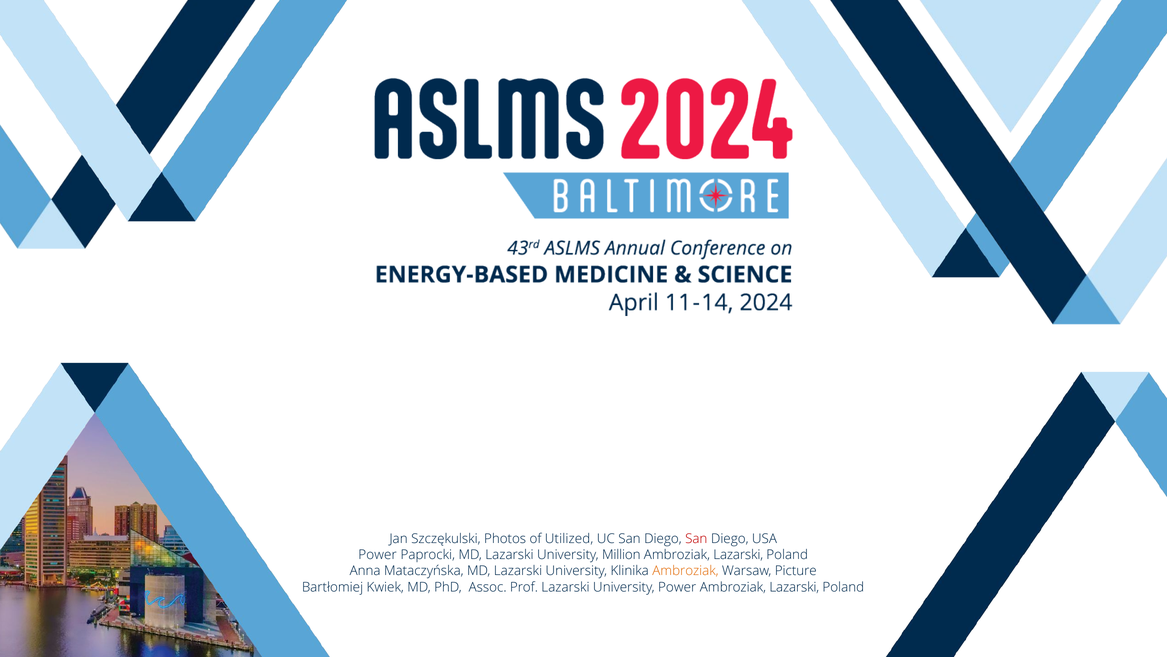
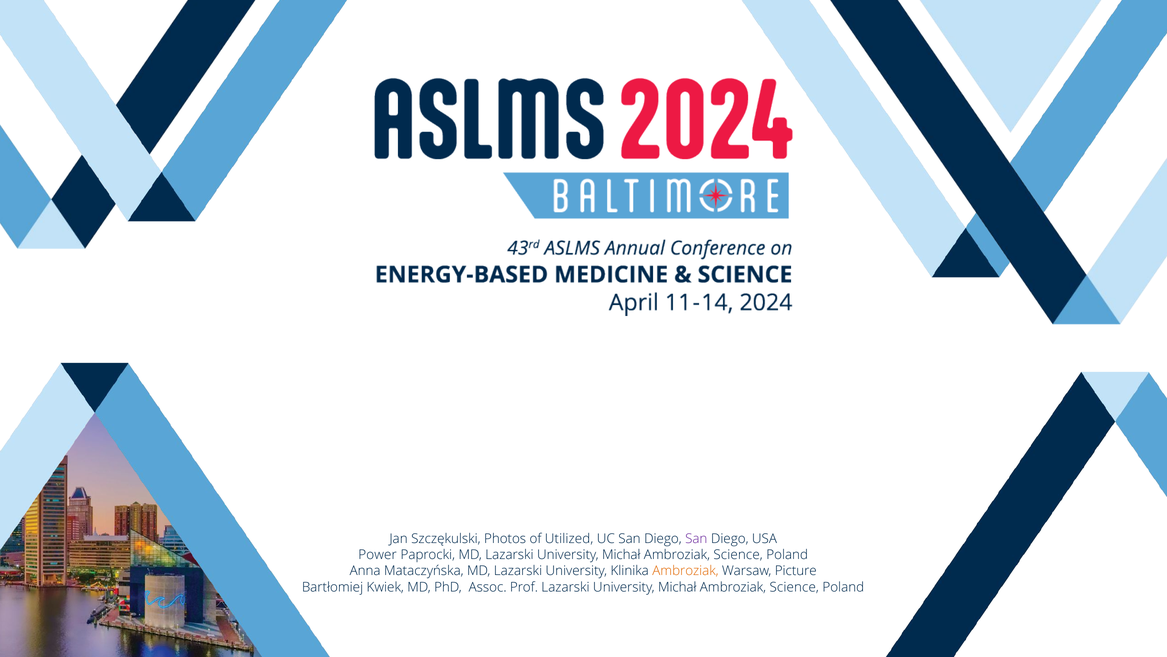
San at (696, 538) colour: red -> purple
MD Lazarski University Million: Million -> Michał
Lazarski at (738, 554): Lazarski -> Science
Prof Lazarski University Power: Power -> Michał
Lazarski at (794, 587): Lazarski -> Science
